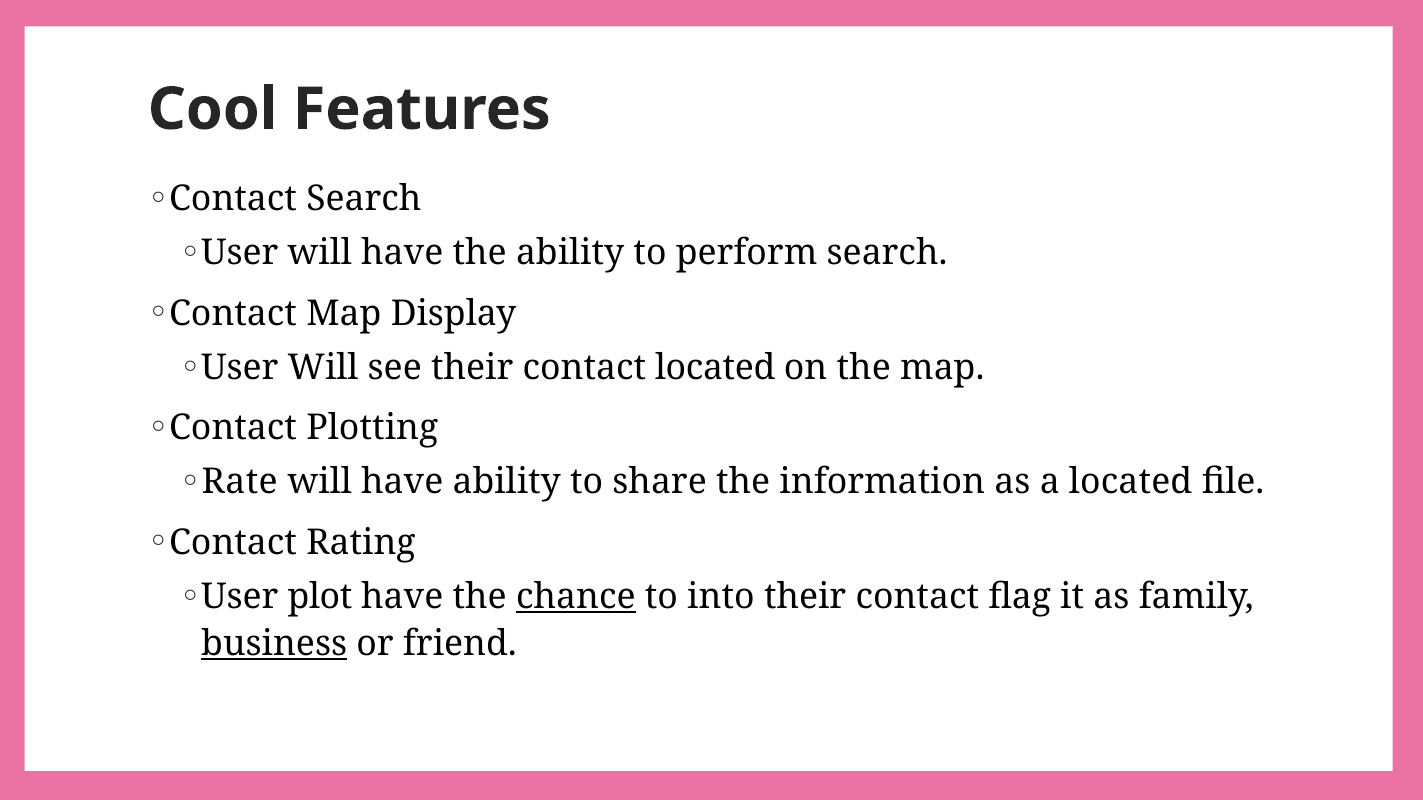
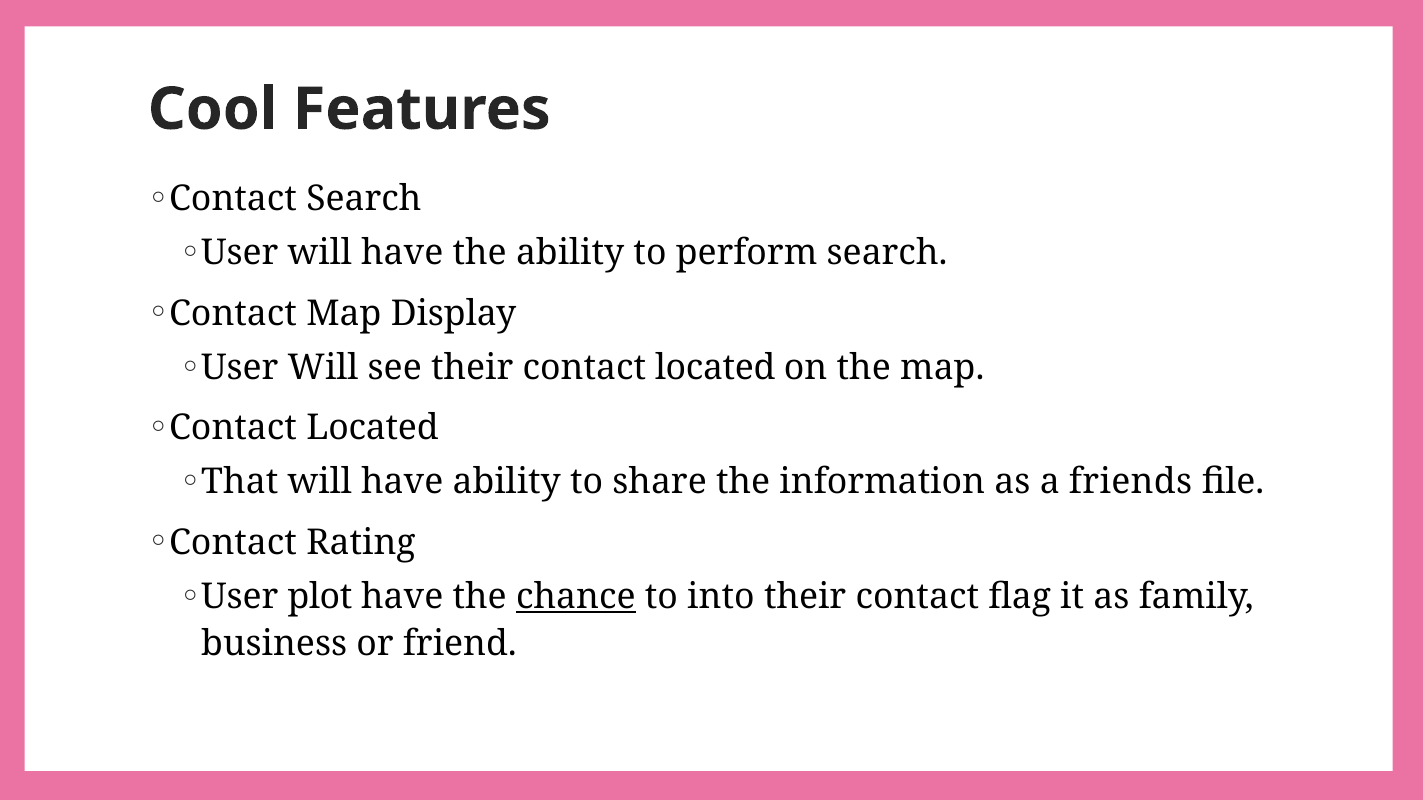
Plotting at (372, 428): Plotting -> Located
Rate: Rate -> That
a located: located -> friends
business underline: present -> none
